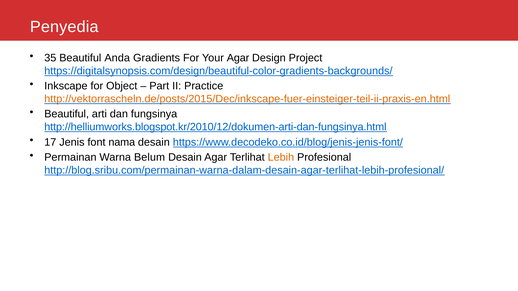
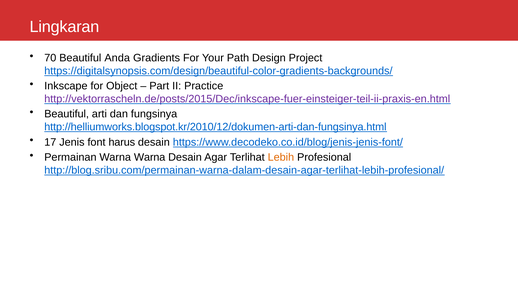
Penyedia: Penyedia -> Lingkaran
35: 35 -> 70
Your Agar: Agar -> Path
http://vektorrascheln.de/posts/2015/Dec/inkscape-fuer-einsteiger-teil-ii-praxis-en.html colour: orange -> purple
nama: nama -> harus
Warna Belum: Belum -> Warna
